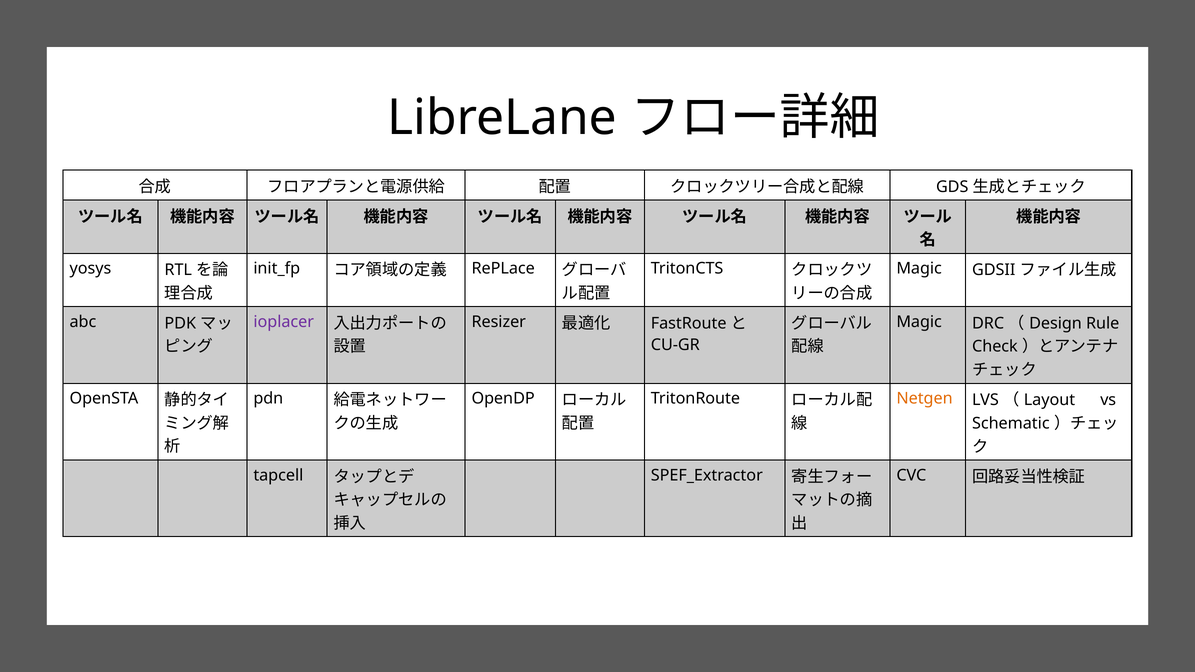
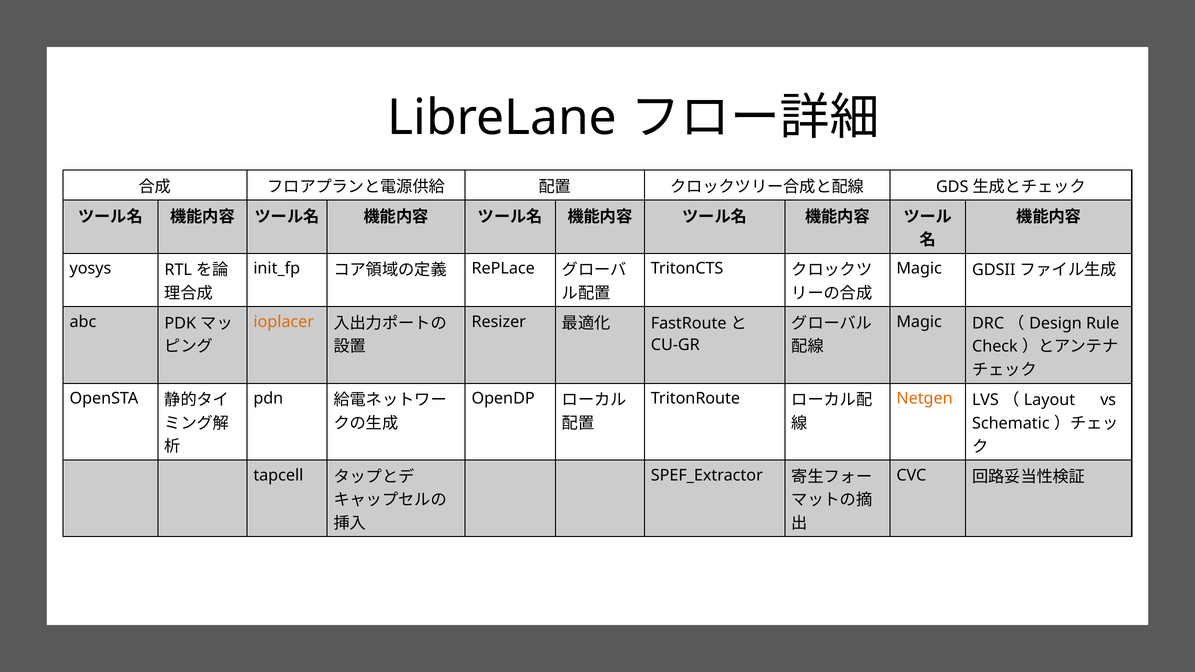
ioplacer colour: purple -> orange
